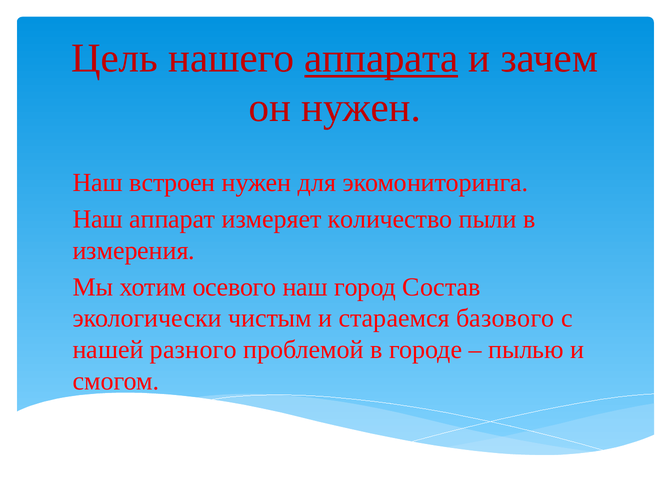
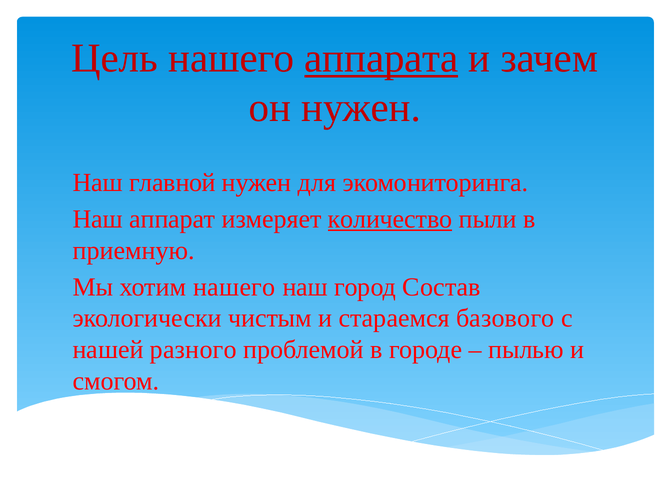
встроен: встроен -> главной
количество underline: none -> present
измерения: измерения -> приемную
хотим осевого: осевого -> нашего
